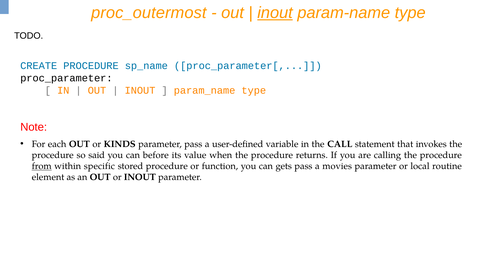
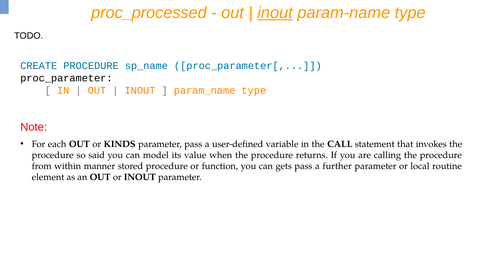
proc_outermost: proc_outermost -> proc_processed
before: before -> model
from underline: present -> none
specific: specific -> manner
movies: movies -> further
